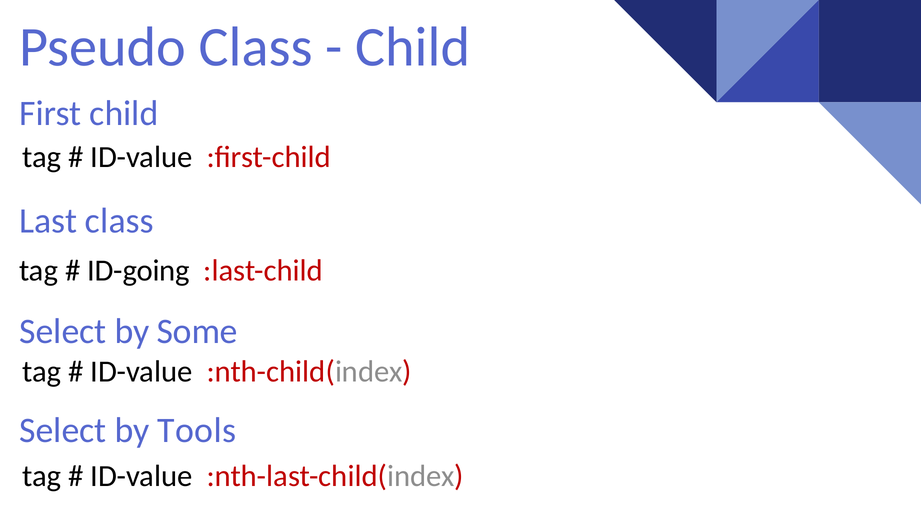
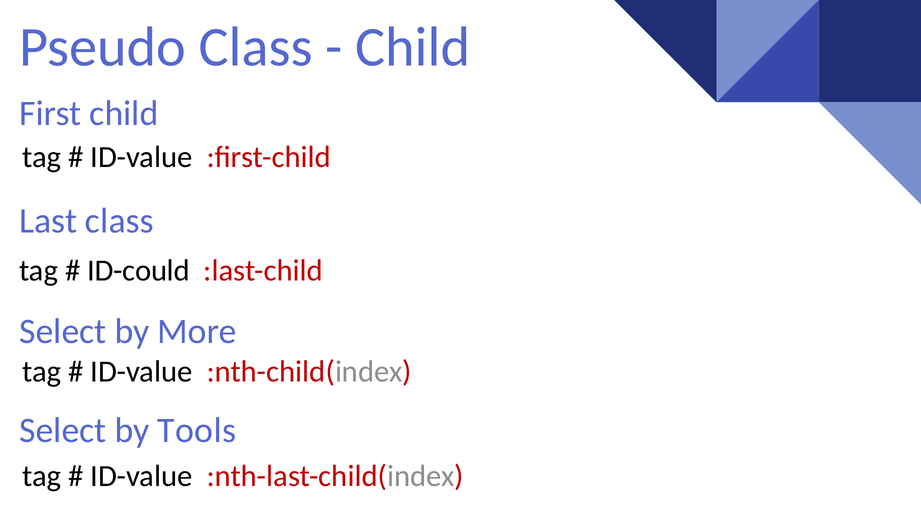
ID-going: ID-going -> ID-could
Some: Some -> More
